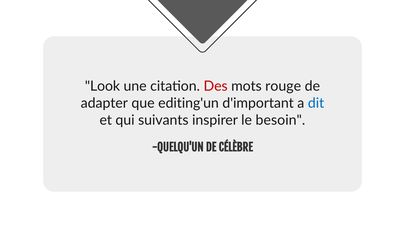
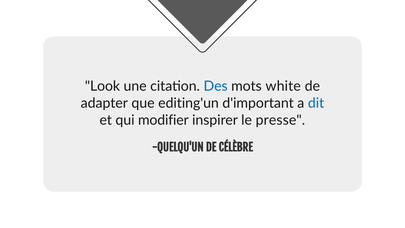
Des colour: red -> blue
rouge: rouge -> white
suivants: suivants -> modifier
besoin: besoin -> presse
